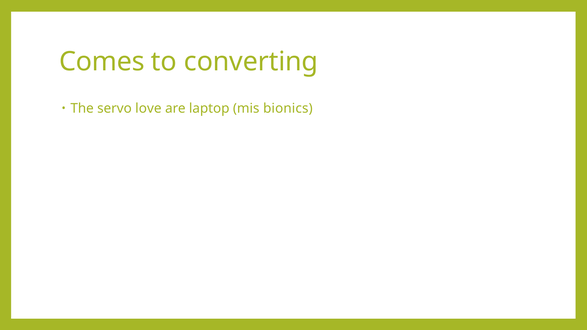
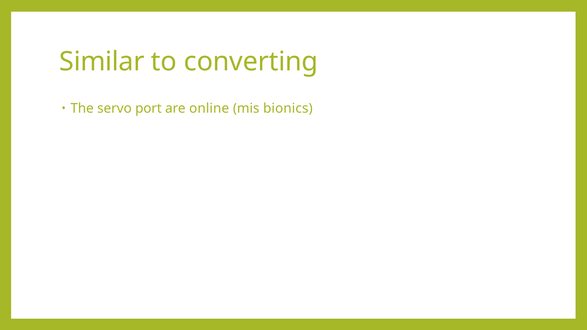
Comes: Comes -> Similar
love: love -> port
laptop: laptop -> online
